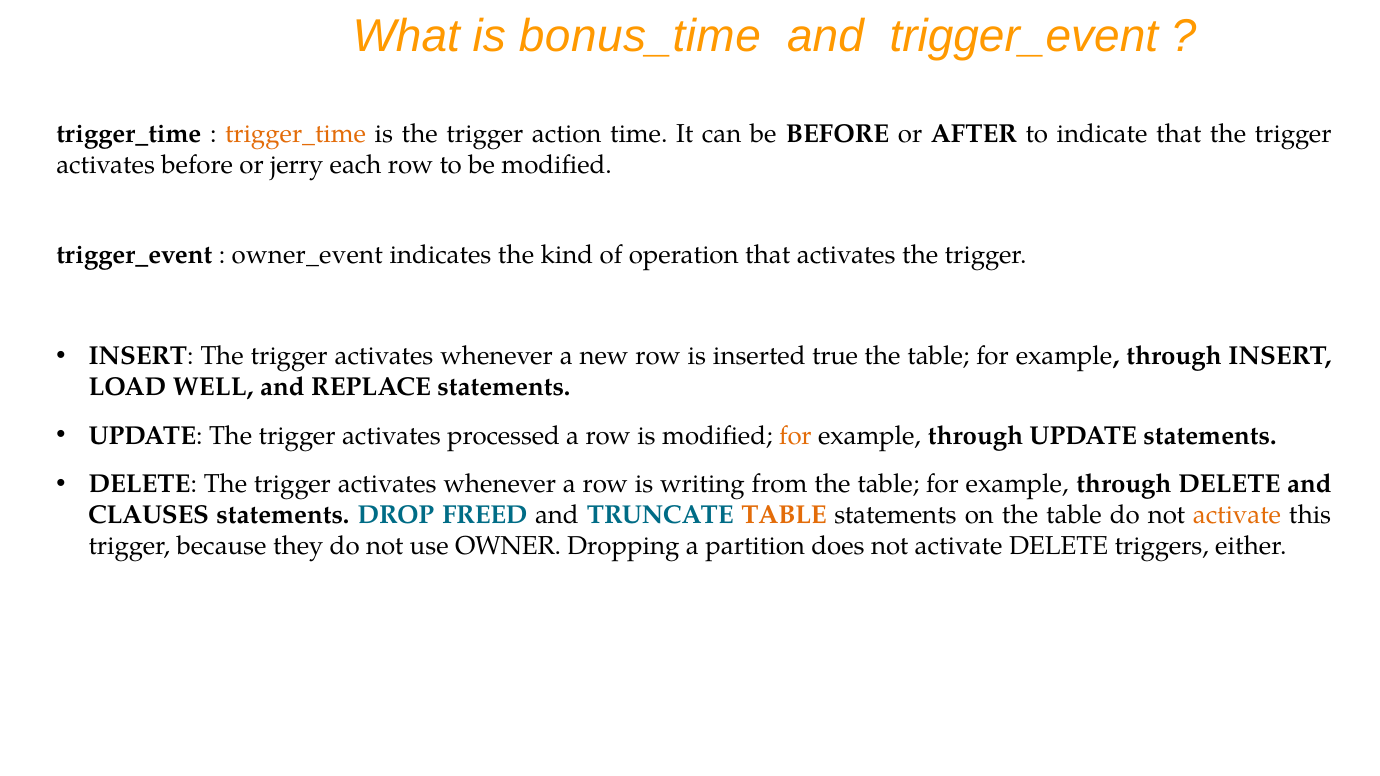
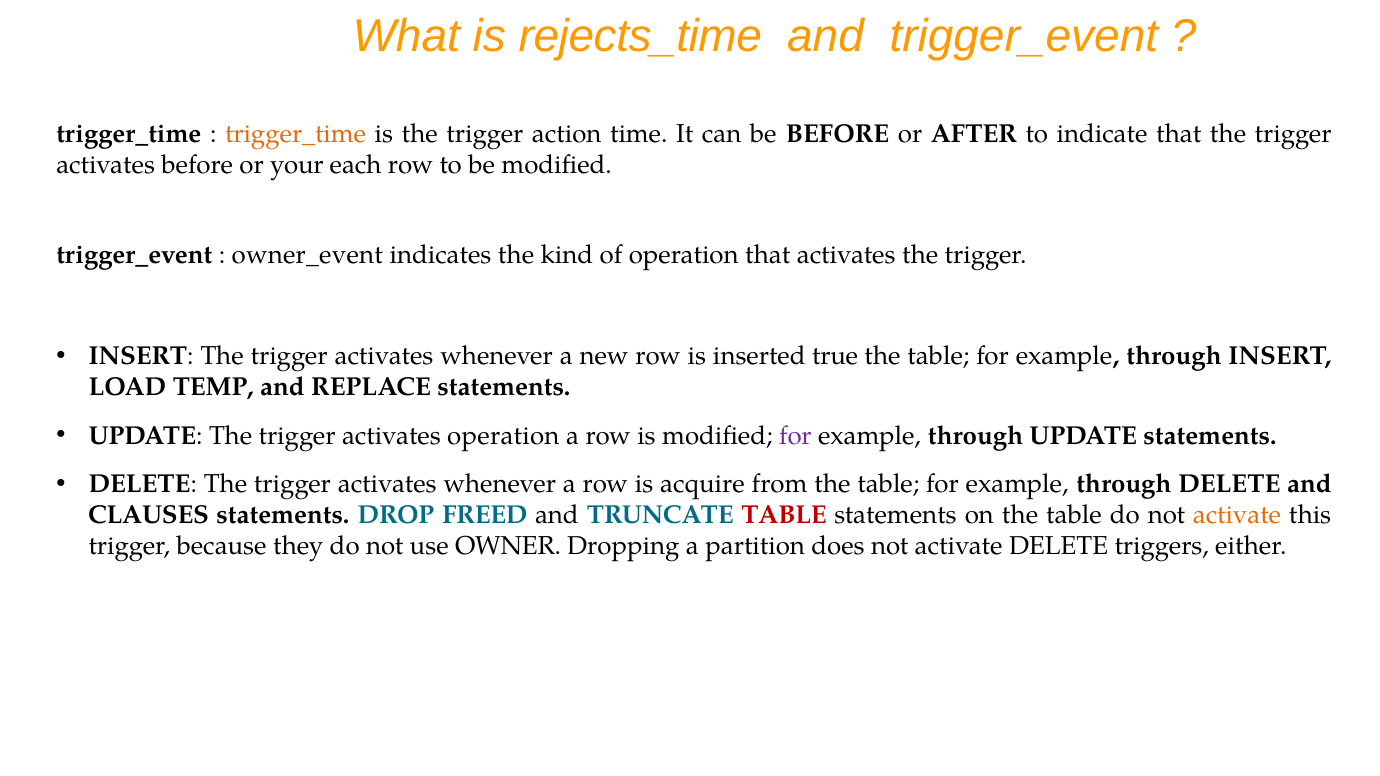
bonus_time: bonus_time -> rejects_time
jerry: jerry -> your
WELL: WELL -> TEMP
activates processed: processed -> operation
for at (795, 436) colour: orange -> purple
writing: writing -> acquire
TABLE at (784, 515) colour: orange -> red
